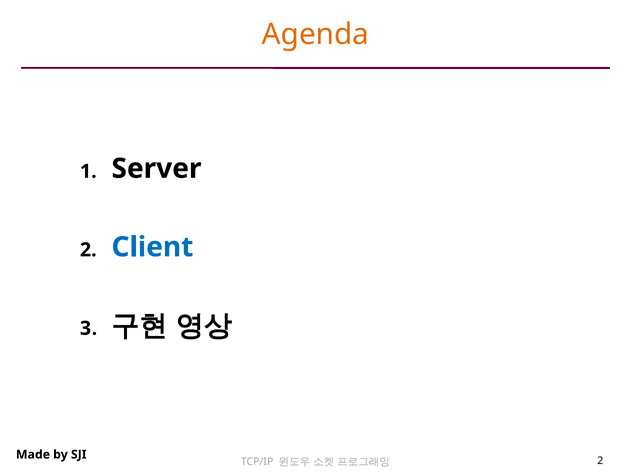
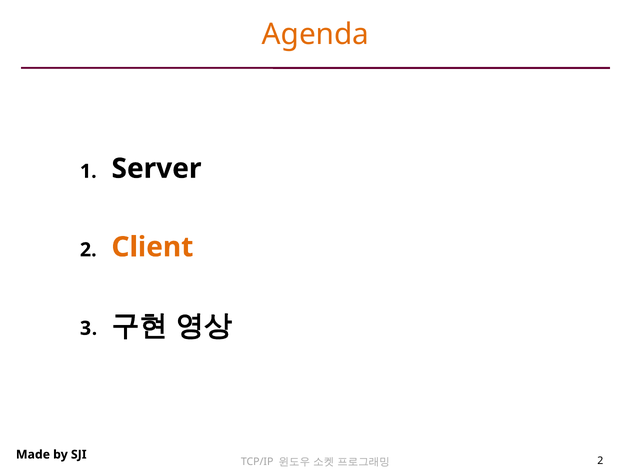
Client colour: blue -> orange
